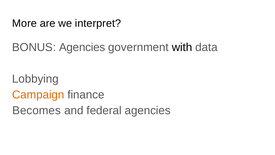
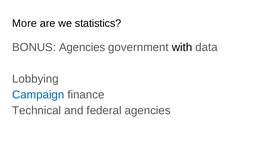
interpret: interpret -> statistics
Campaign colour: orange -> blue
Becomes: Becomes -> Technical
